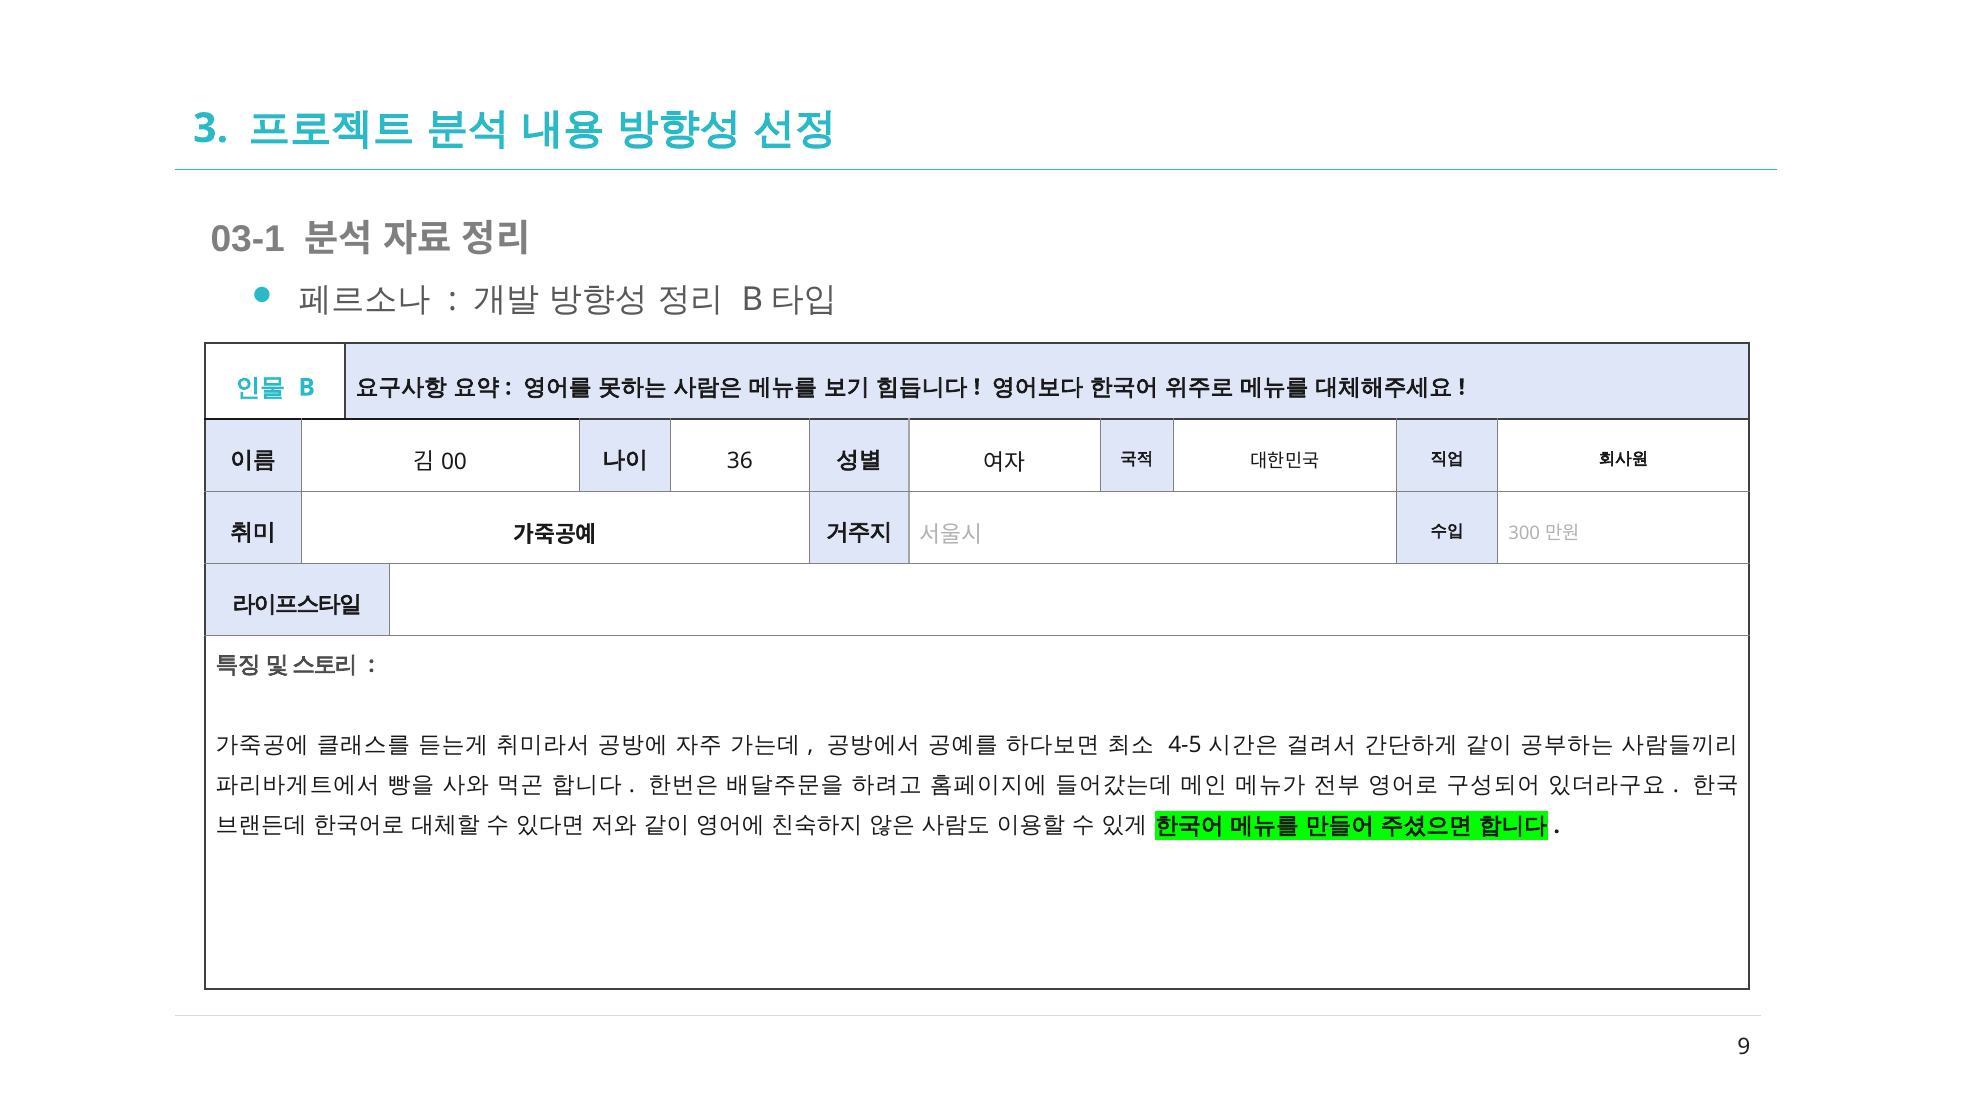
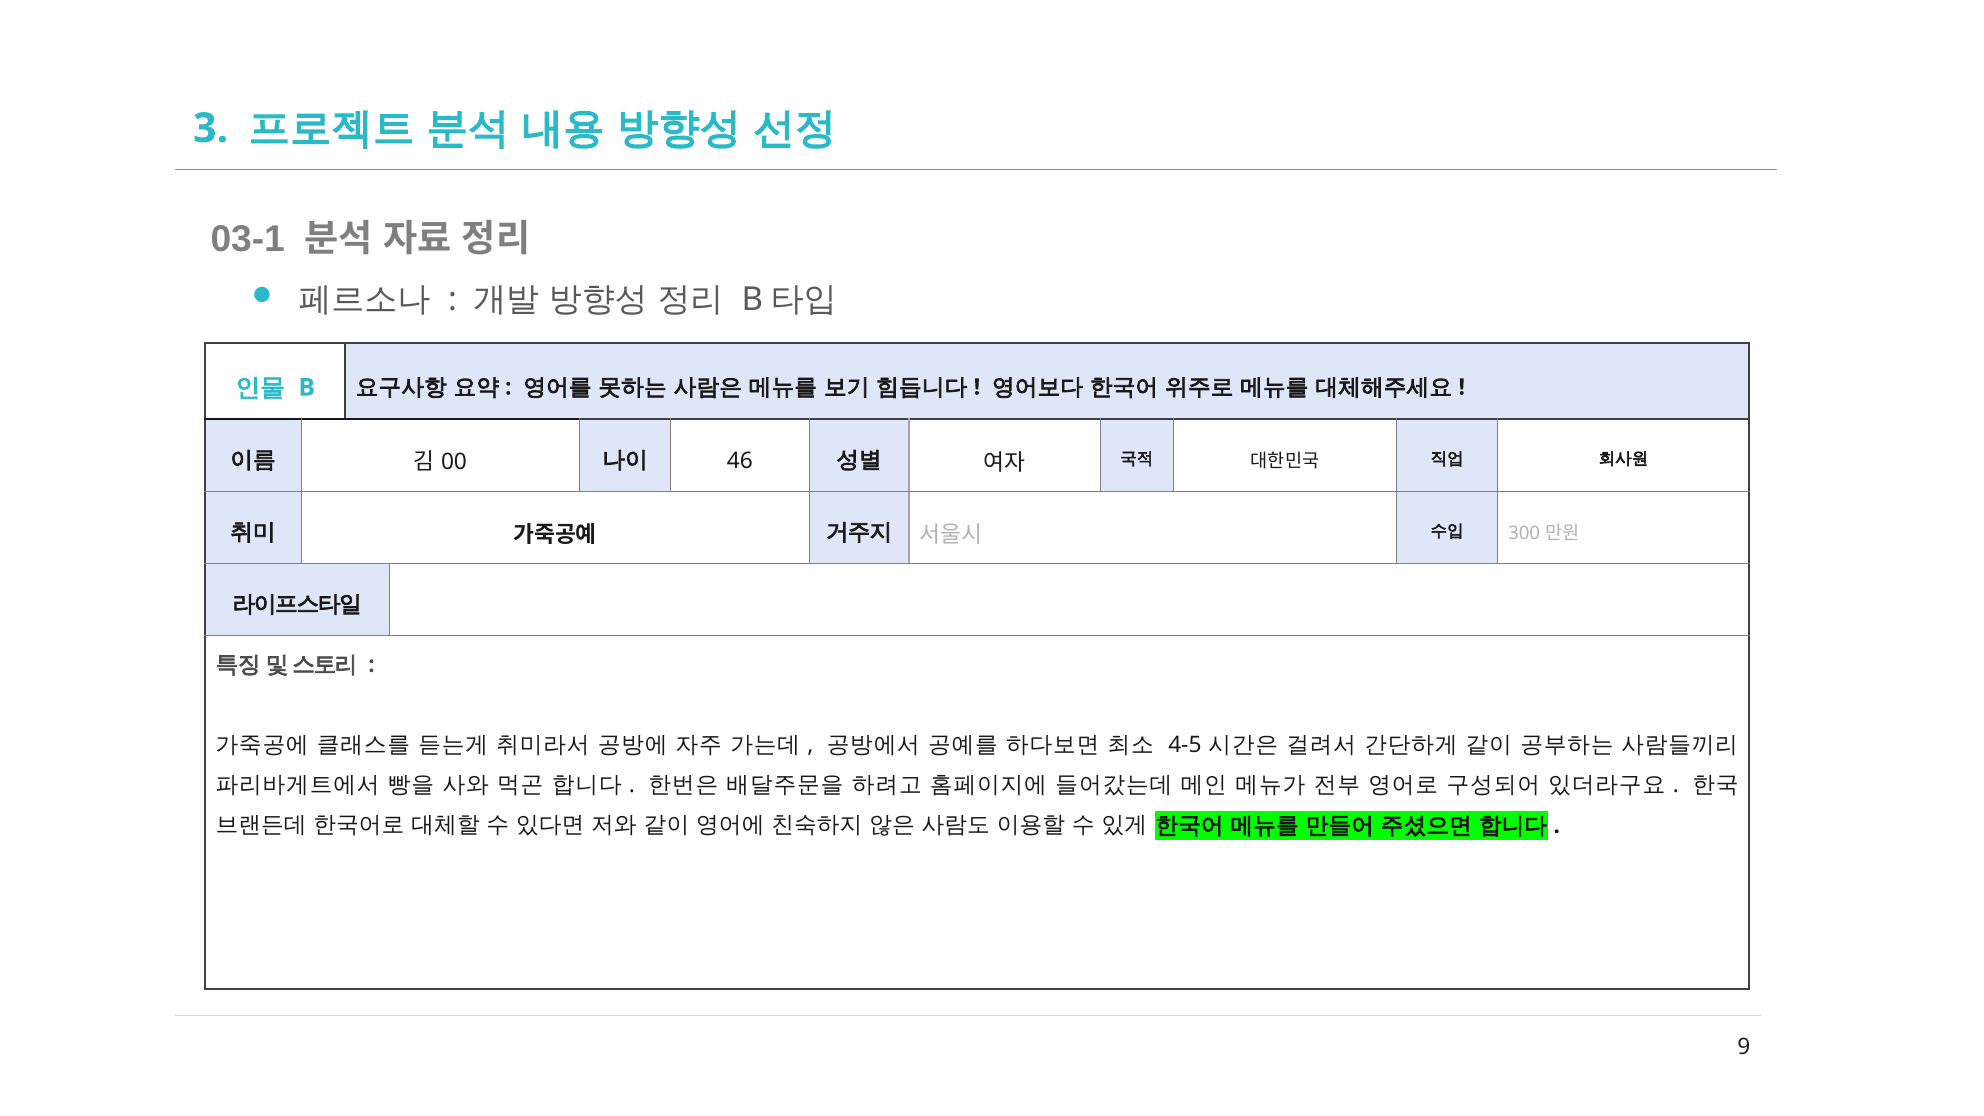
36: 36 -> 46
